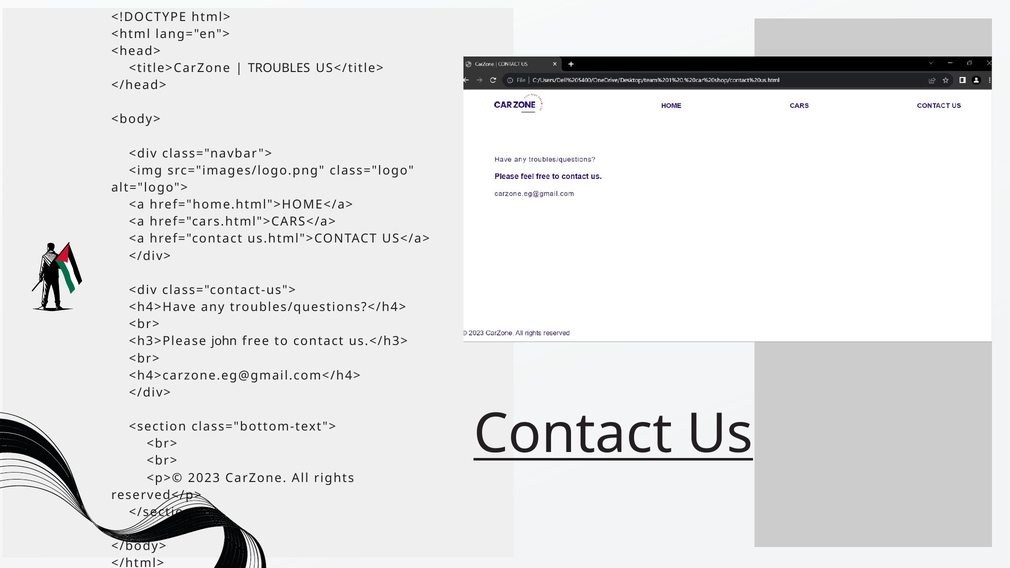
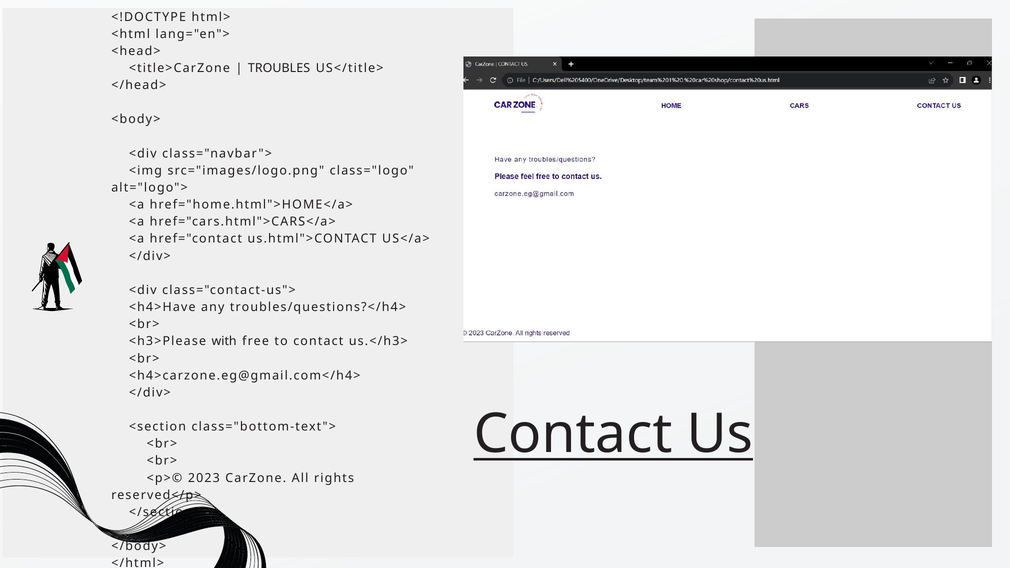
john: john -> with
